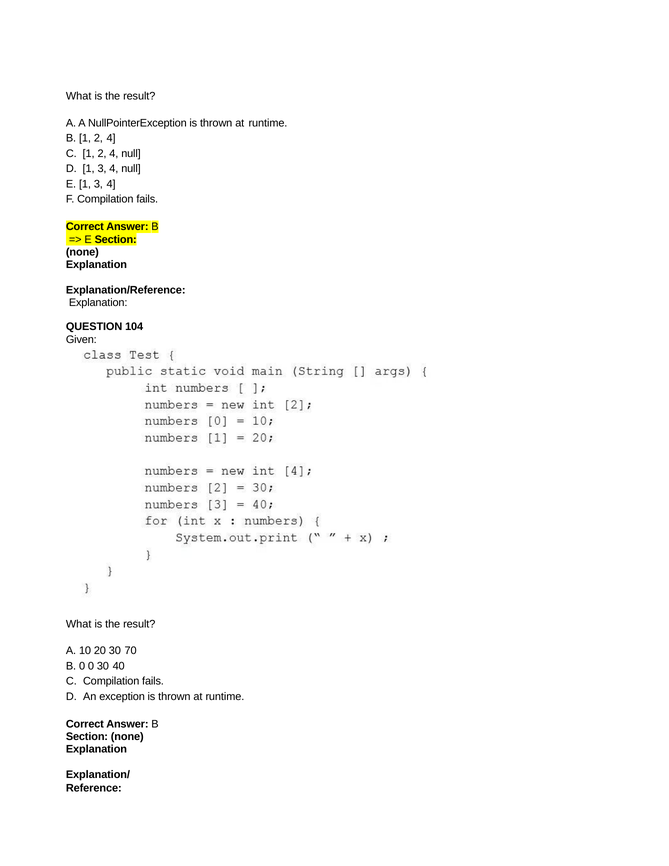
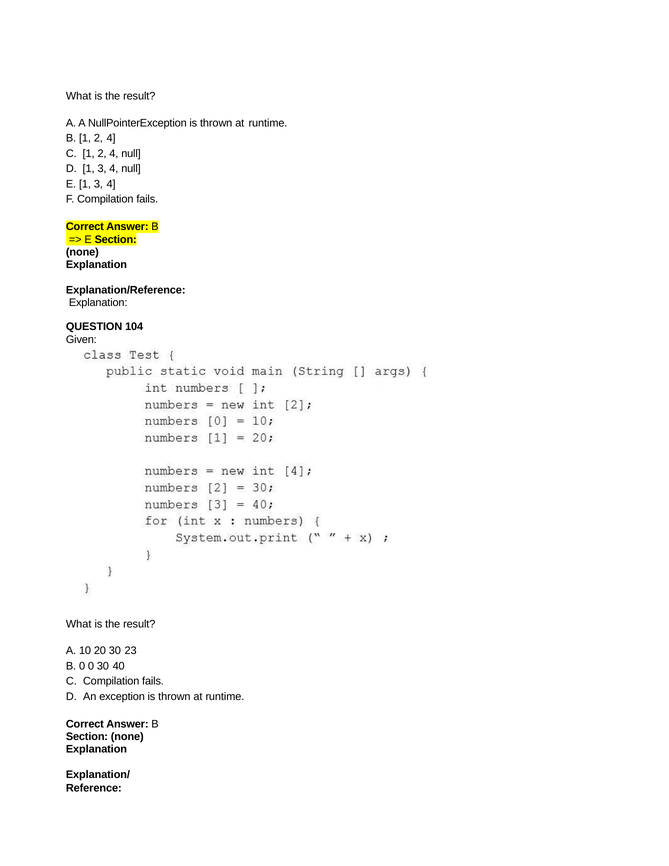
70: 70 -> 23
